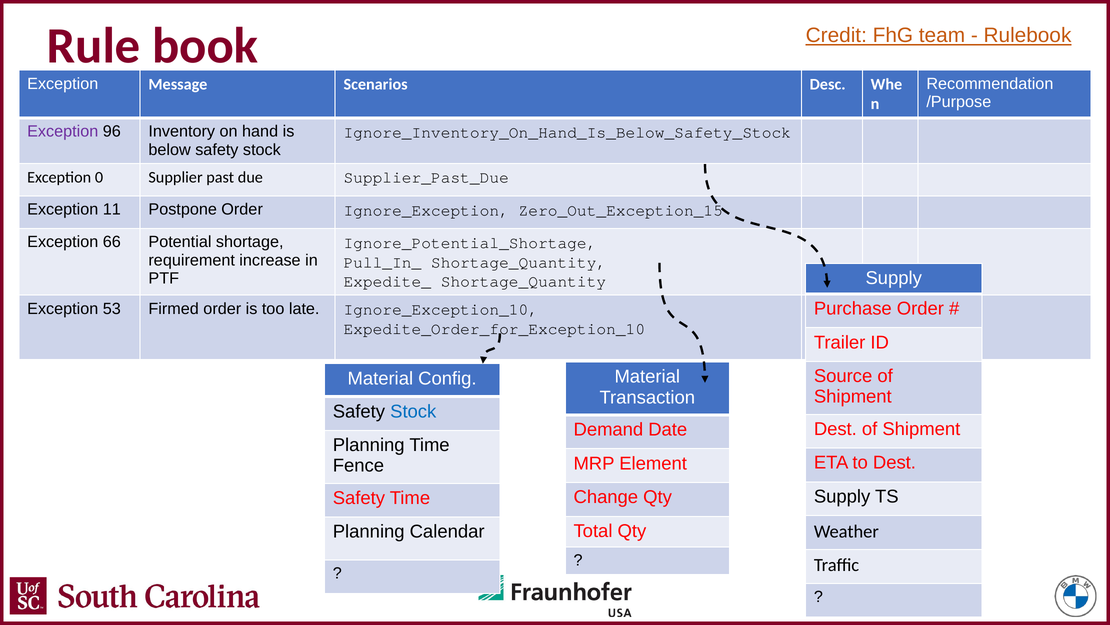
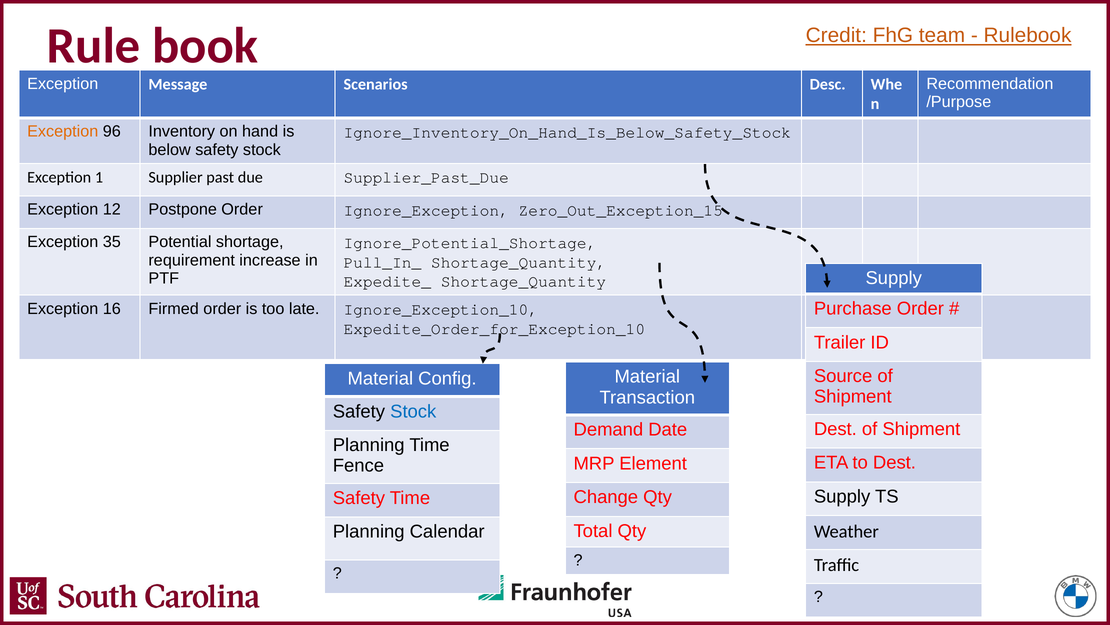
Exception at (63, 131) colour: purple -> orange
0: 0 -> 1
11: 11 -> 12
66: 66 -> 35
53: 53 -> 16
